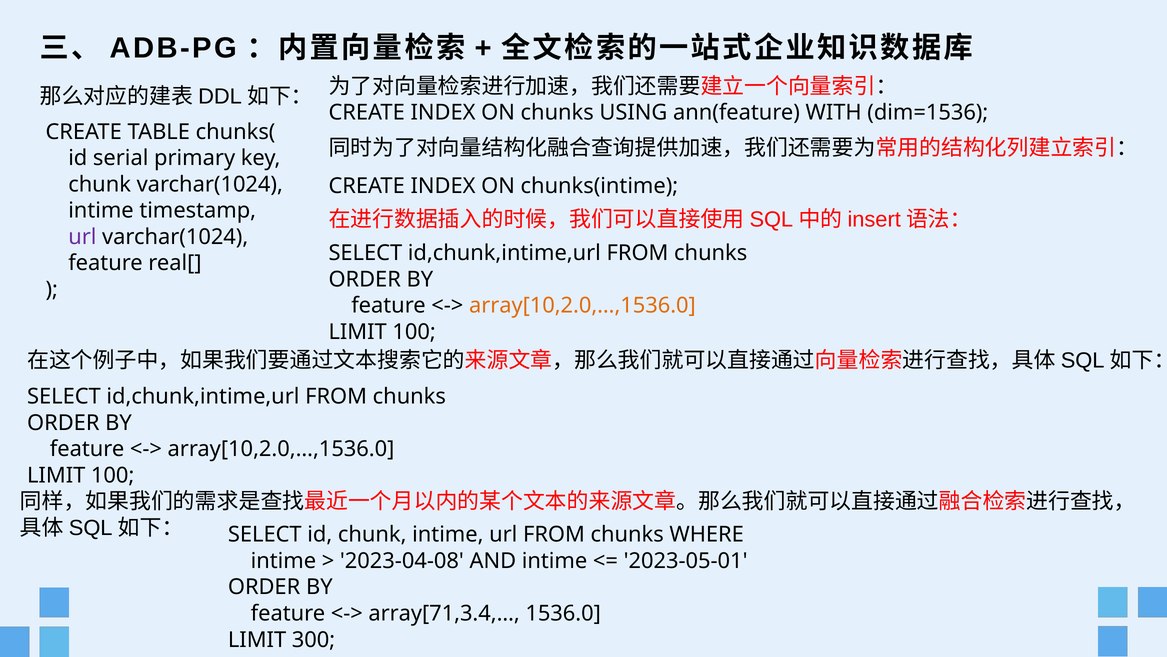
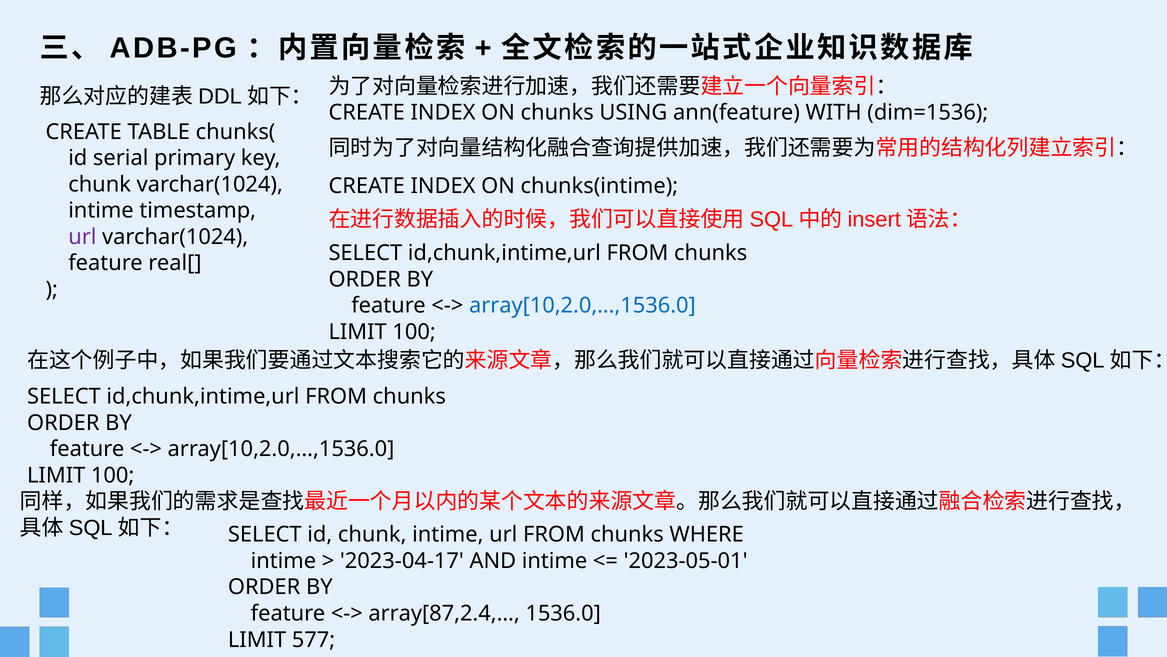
array[10,2.0,…,1536.0 at (582, 305) colour: orange -> blue
2023-04-08: 2023-04-08 -> 2023-04-17
array[71,3.4,…: array[71,3.4,… -> array[87,2.4,…
300: 300 -> 577
